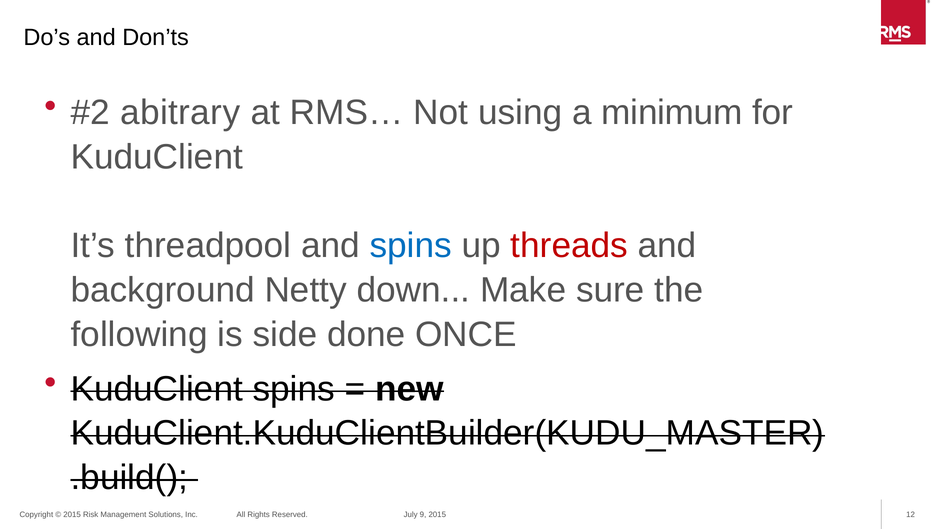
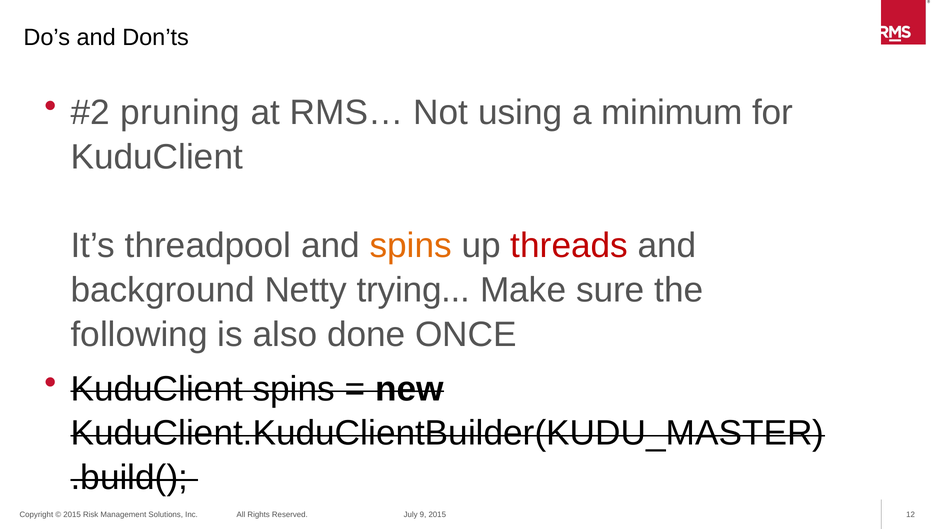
abitrary: abitrary -> pruning
spins at (411, 246) colour: blue -> orange
down: down -> trying
side: side -> also
